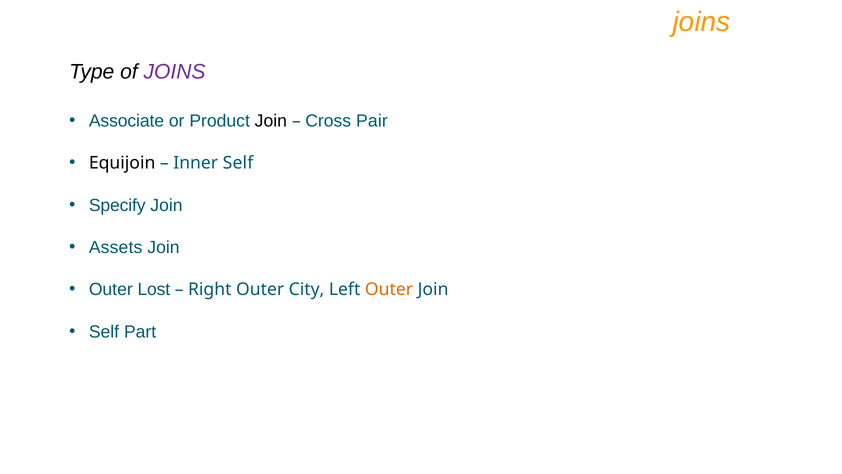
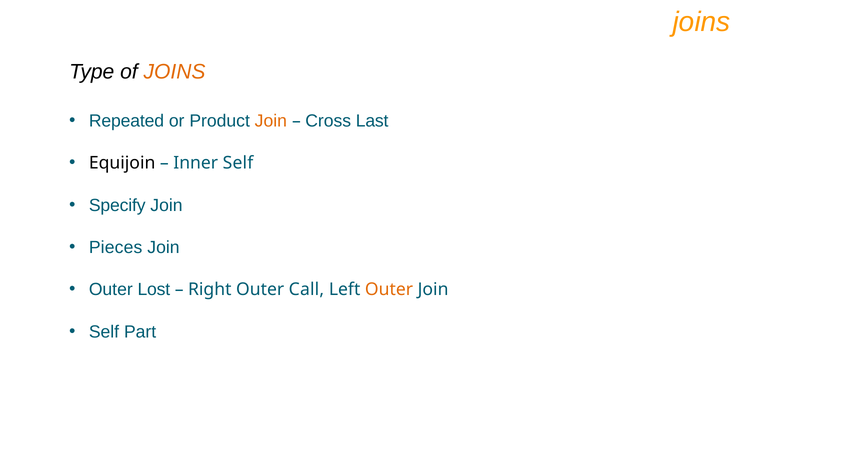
JOINS at (175, 72) colour: purple -> orange
Associate: Associate -> Repeated
Join at (271, 121) colour: black -> orange
Pair: Pair -> Last
Assets: Assets -> Pieces
City: City -> Call
